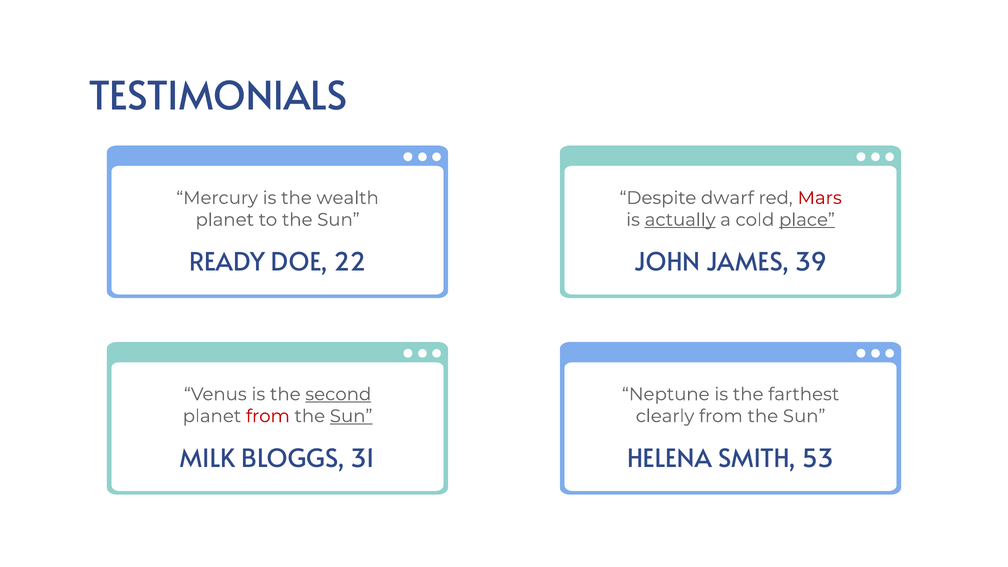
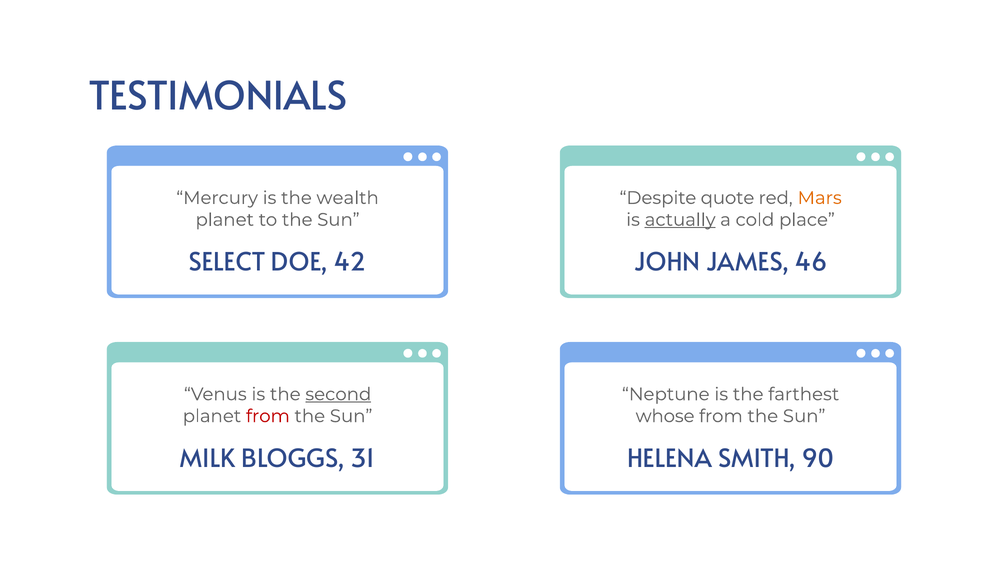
dwarf: dwarf -> quote
Mars colour: red -> orange
place underline: present -> none
READY: READY -> SELECT
22: 22 -> 42
39: 39 -> 46
Sun at (351, 416) underline: present -> none
clearly: clearly -> whose
53: 53 -> 90
